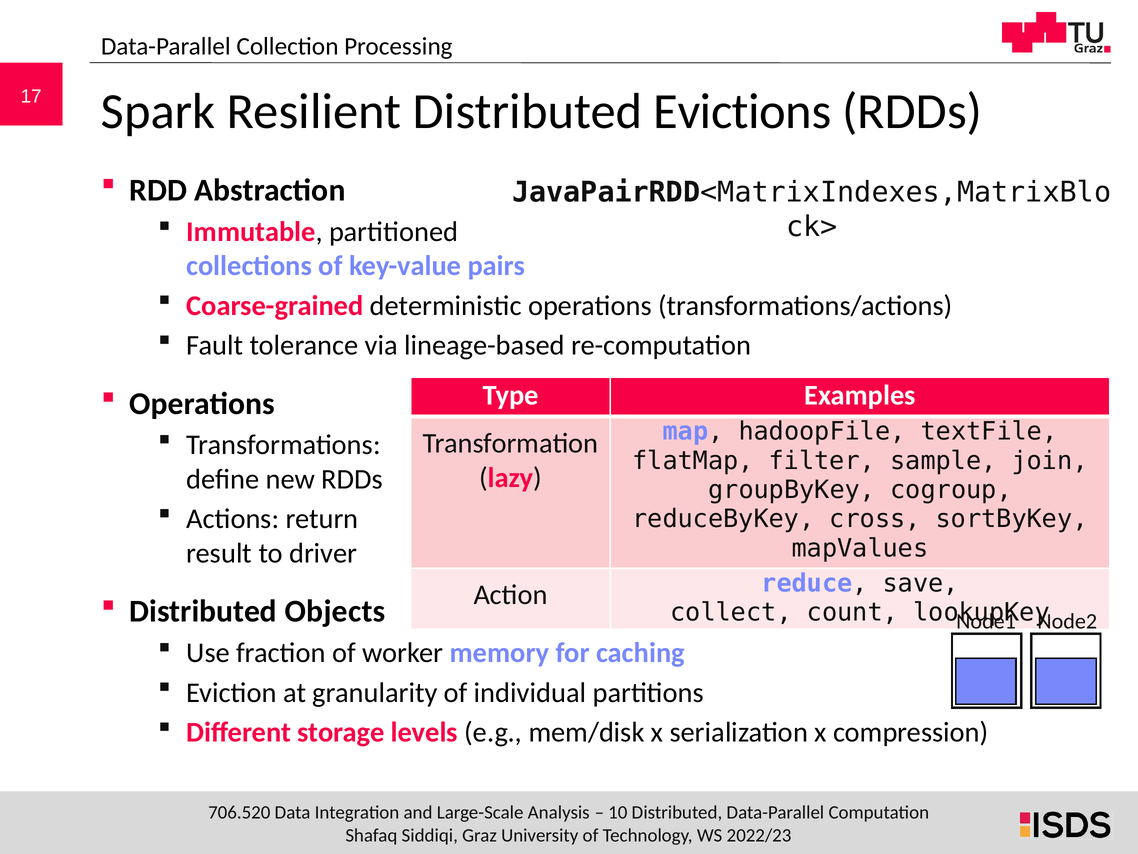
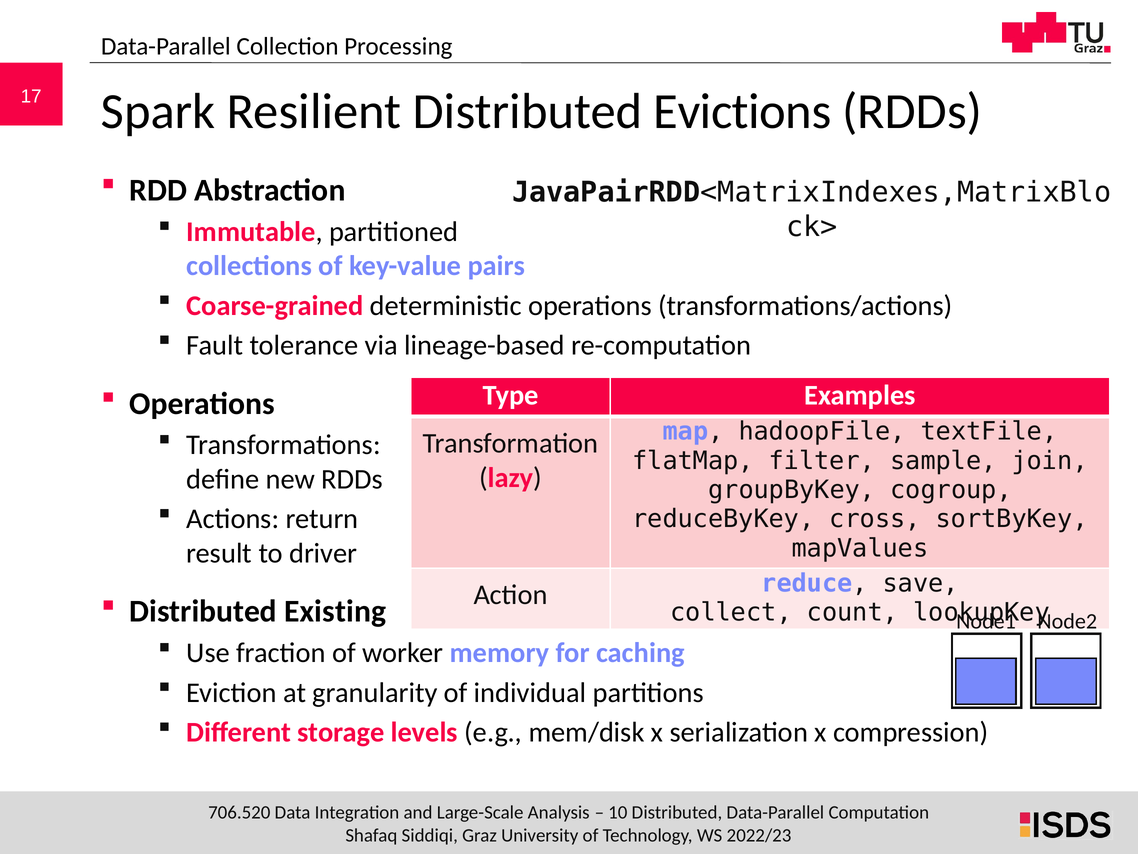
Objects: Objects -> Existing
